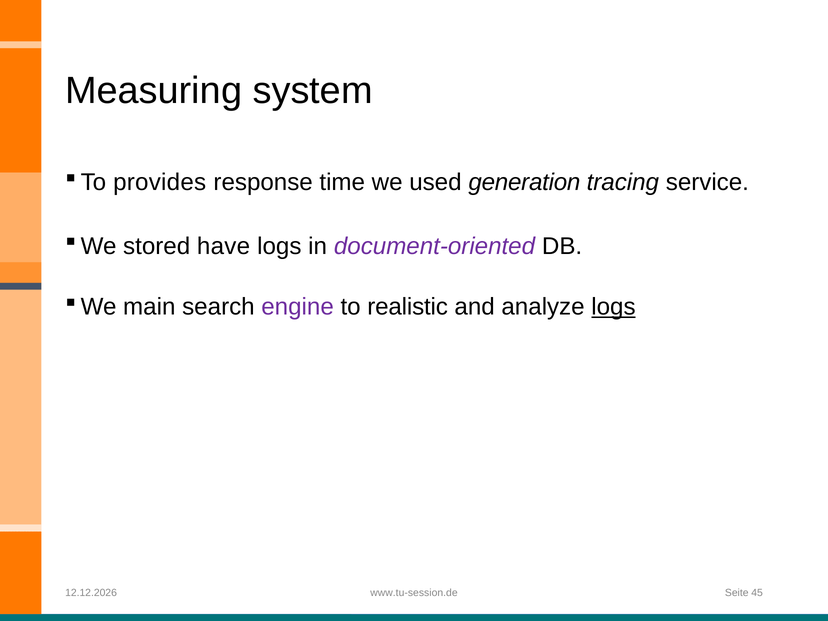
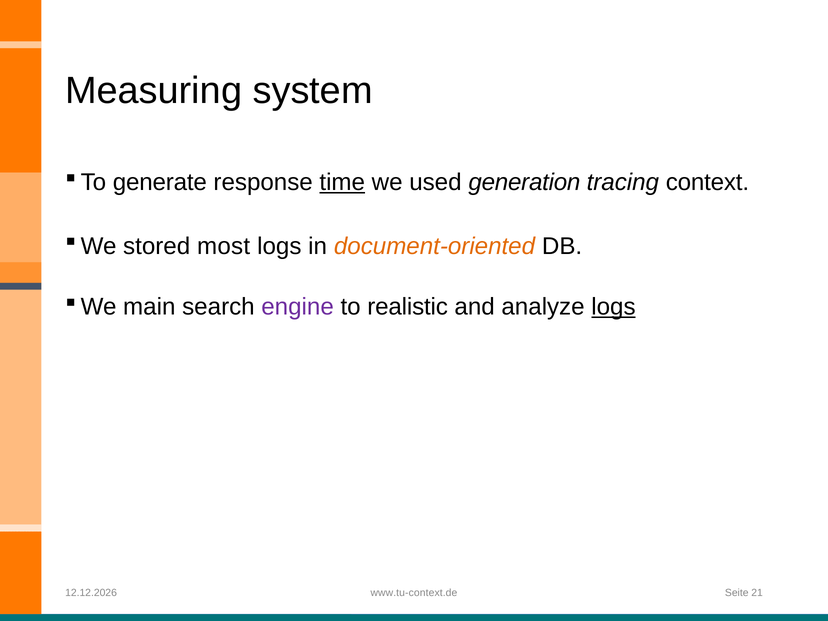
provides: provides -> generate
time underline: none -> present
service: service -> context
have: have -> most
document-oriented colour: purple -> orange
www.tu-session.de: www.tu-session.de -> www.tu-context.de
45: 45 -> 21
